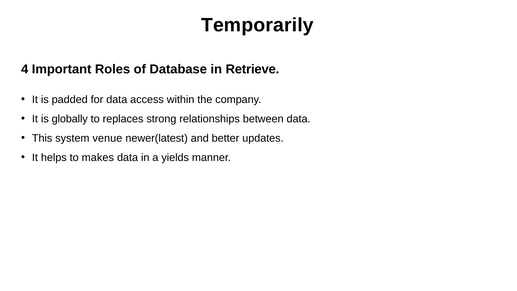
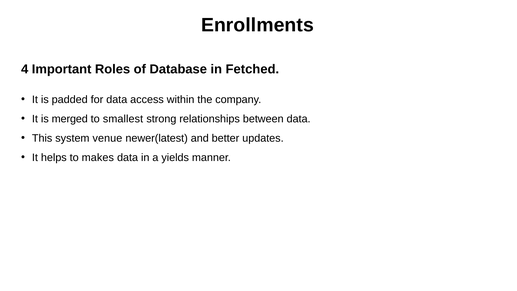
Temporarily: Temporarily -> Enrollments
Retrieve: Retrieve -> Fetched
globally: globally -> merged
replaces: replaces -> smallest
